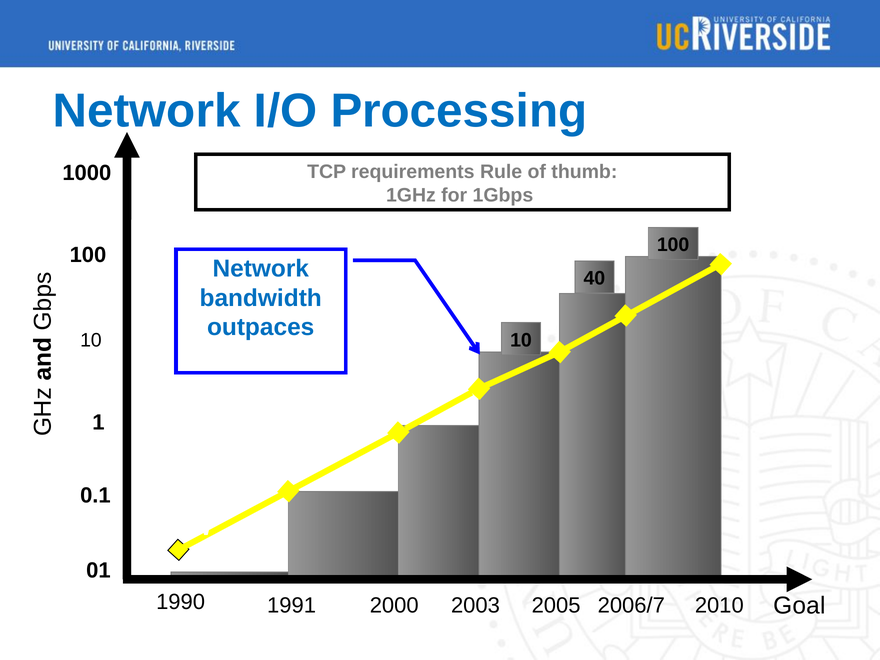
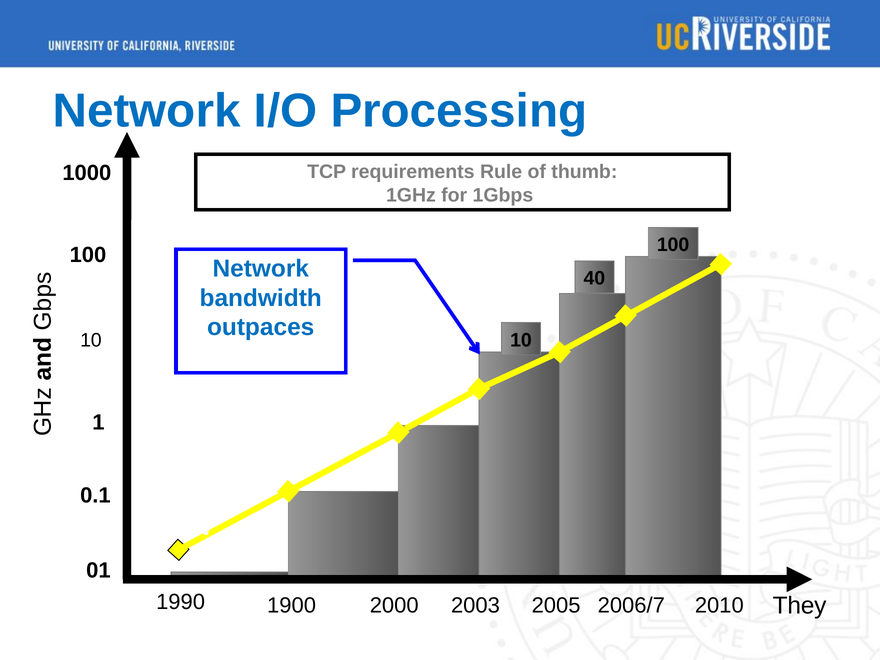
1991: 1991 -> 1900
Goal: Goal -> They
